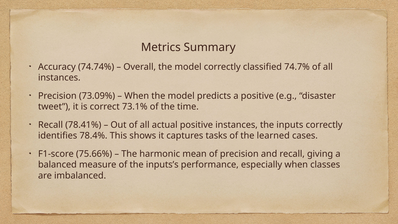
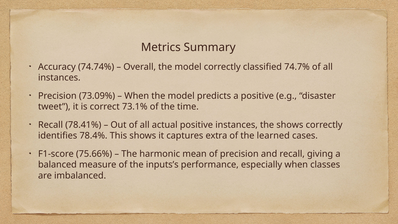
the inputs: inputs -> shows
tasks: tasks -> extra
